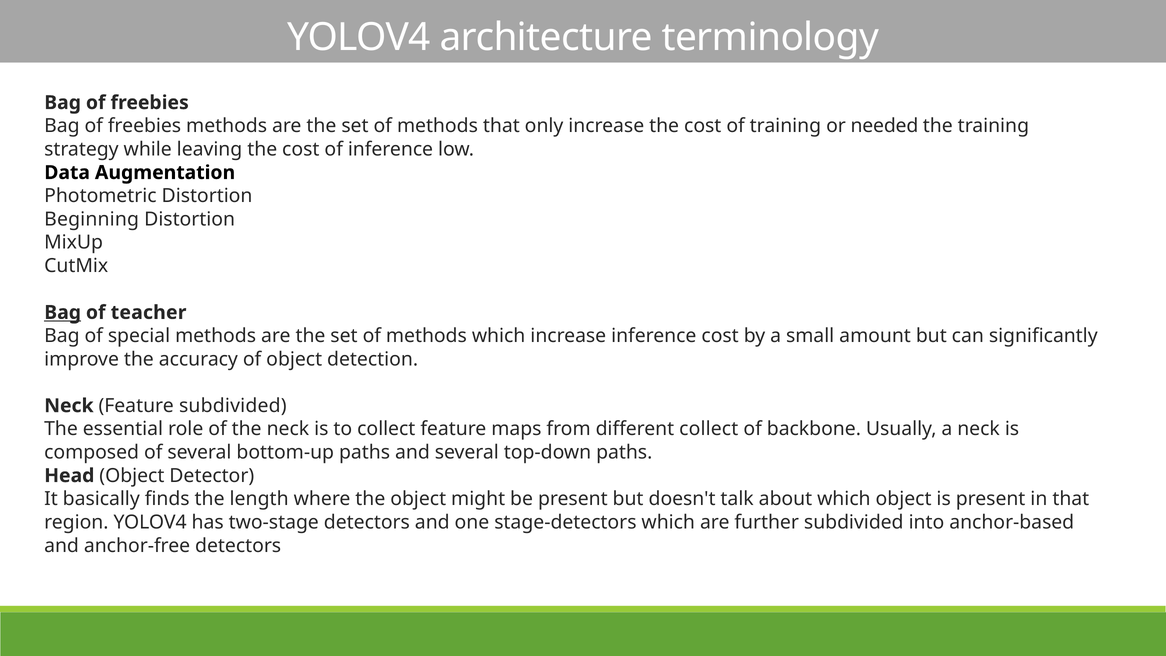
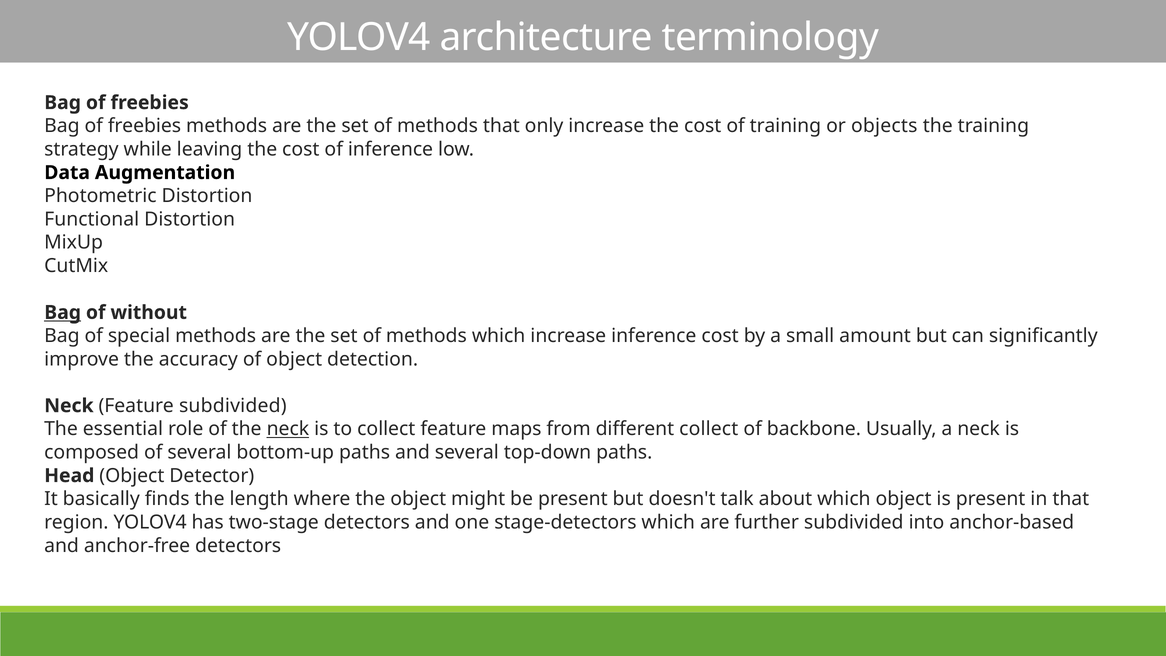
needed: needed -> objects
Beginning: Beginning -> Functional
teacher: teacher -> without
neck at (288, 429) underline: none -> present
